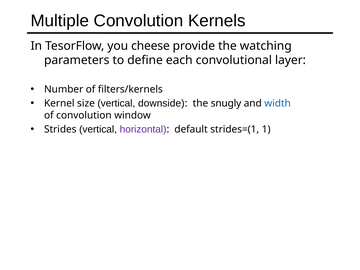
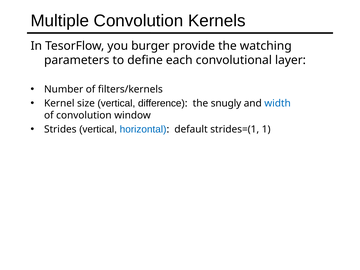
cheese: cheese -> burger
downside: downside -> difference
horizontal colour: purple -> blue
